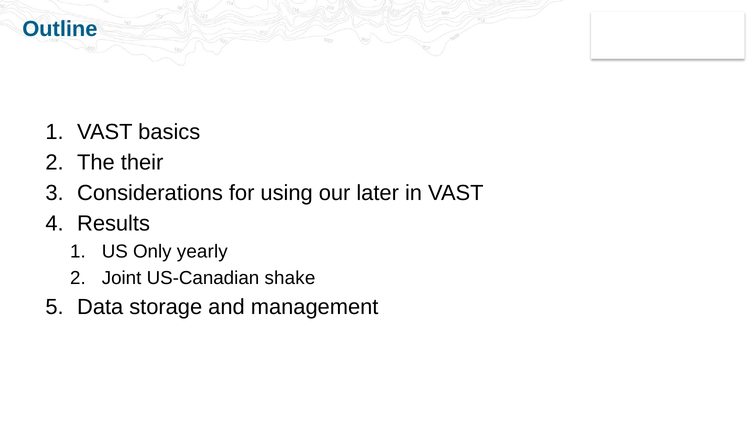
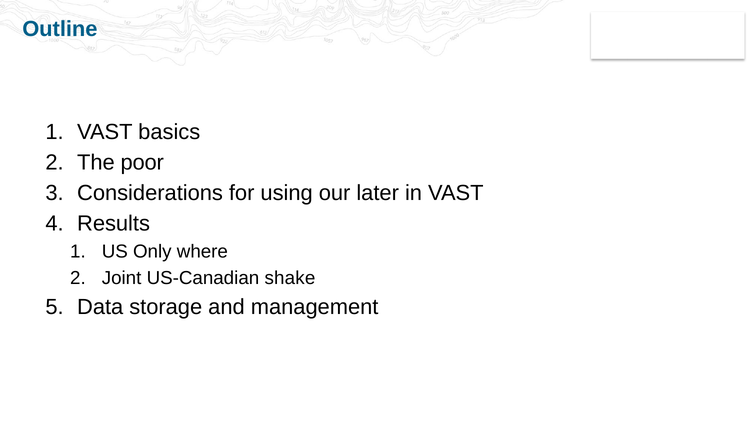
their: their -> poor
yearly: yearly -> where
